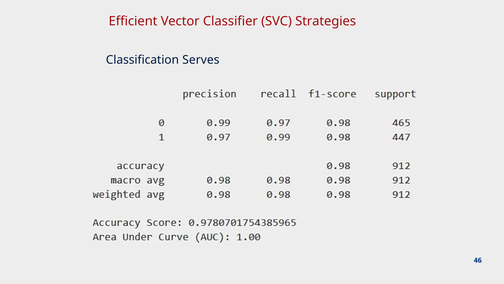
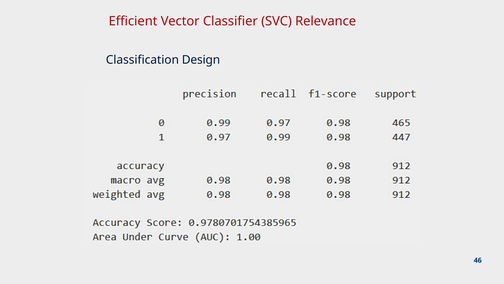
Strategies: Strategies -> Relevance
Serves: Serves -> Design
